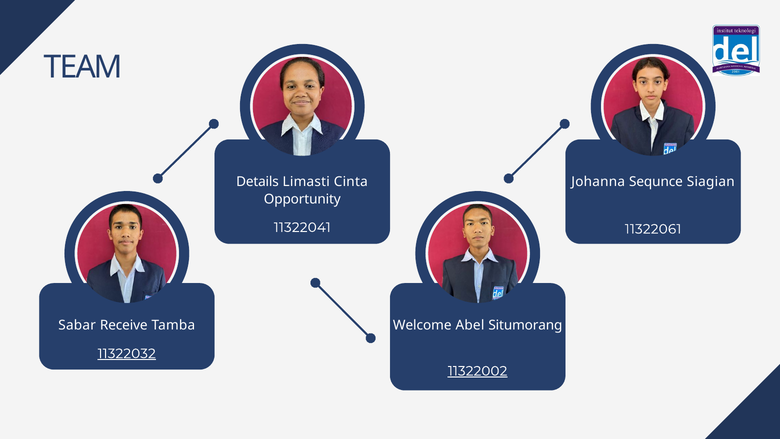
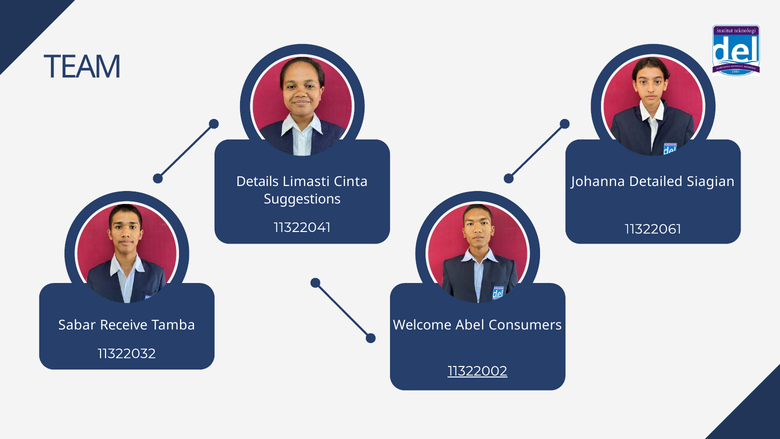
Sequnce: Sequnce -> Detailed
Opportunity: Opportunity -> Suggestions
Situmorang: Situmorang -> Consumers
11322032 underline: present -> none
